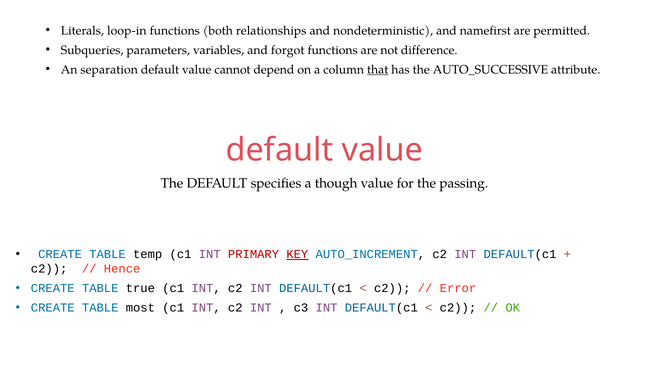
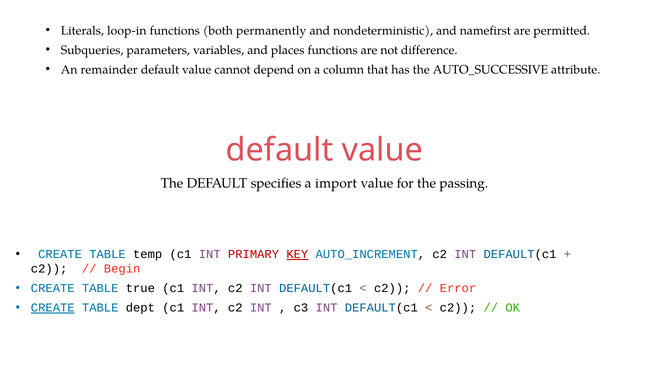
relationships: relationships -> permanently
forgot: forgot -> places
separation: separation -> remainder
that underline: present -> none
though: though -> import
Hence: Hence -> Begin
CREATE at (53, 308) underline: none -> present
most: most -> dept
